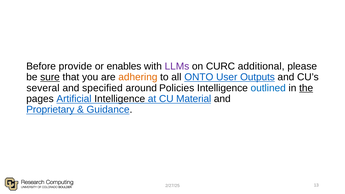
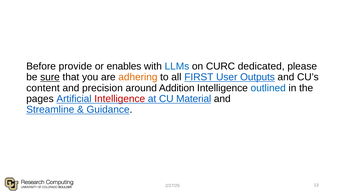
LLMs colour: purple -> blue
additional: additional -> dedicated
ONTO: ONTO -> FIRST
several: several -> content
specified: specified -> precision
Policies: Policies -> Addition
the underline: present -> none
Intelligence at (120, 99) colour: black -> red
Proprietary: Proprietary -> Streamline
